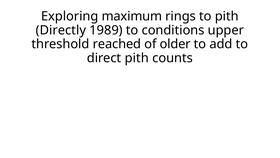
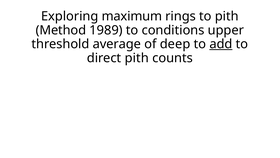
Directly: Directly -> Method
reached: reached -> average
older: older -> deep
add underline: none -> present
